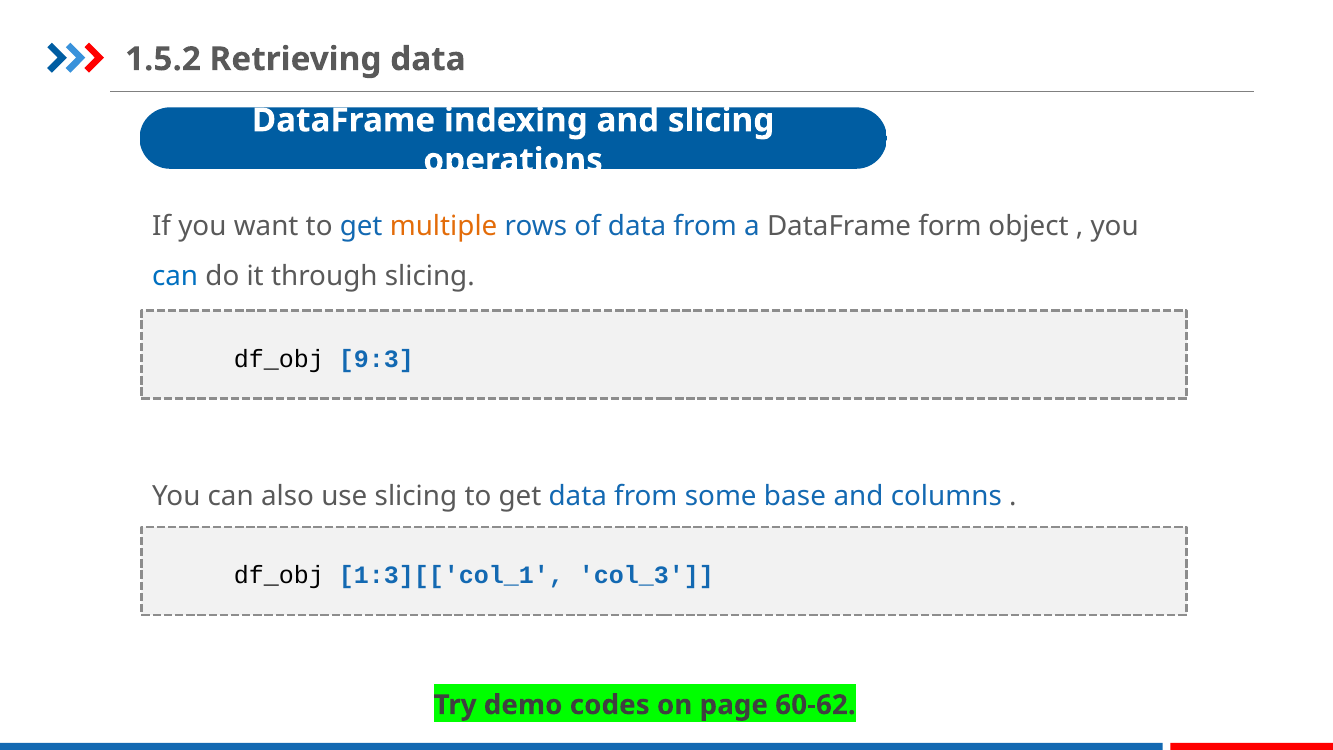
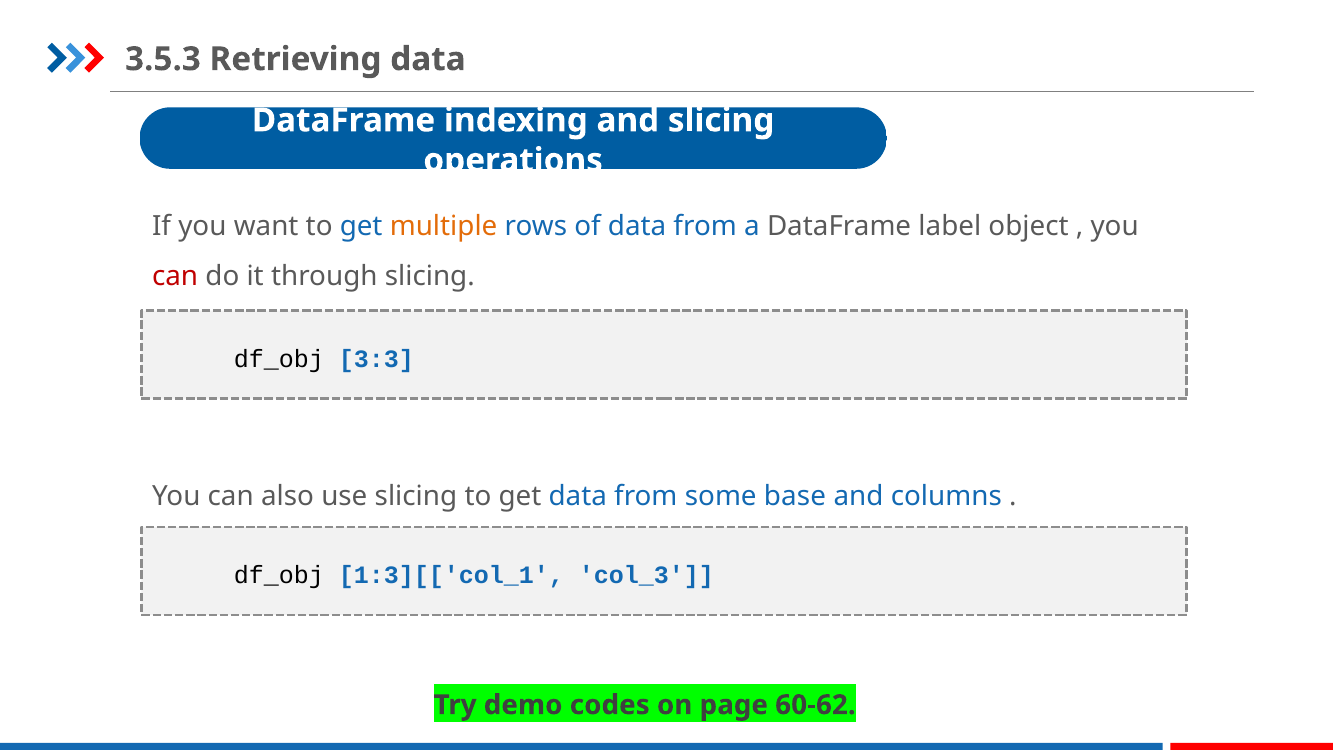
1.5.2: 1.5.2 -> 3.5.3
form: form -> label
can at (175, 276) colour: blue -> red
9:3: 9:3 -> 3:3
